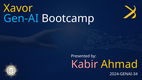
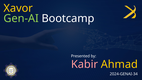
Gen-AI colour: light blue -> light green
